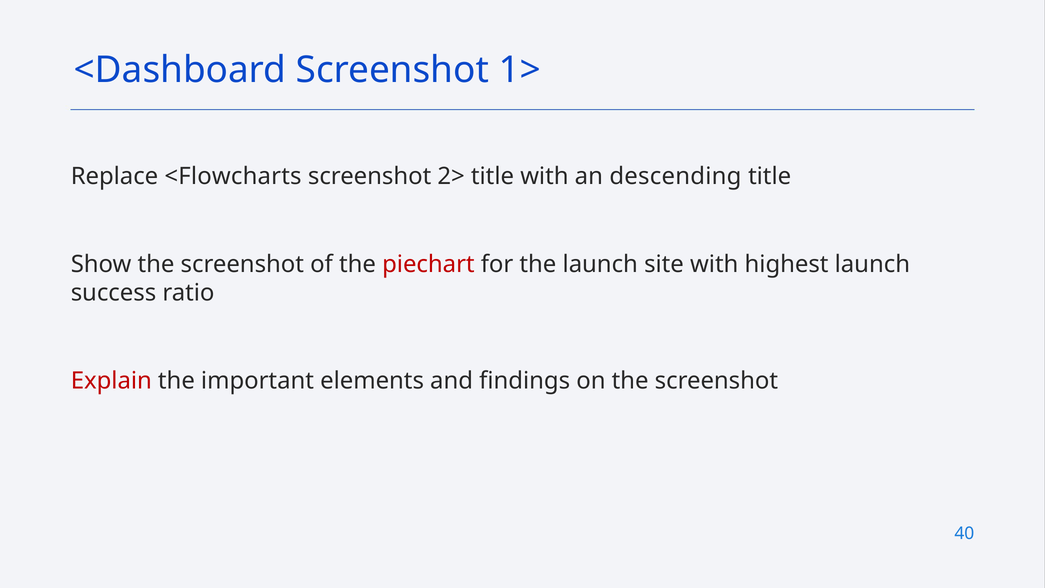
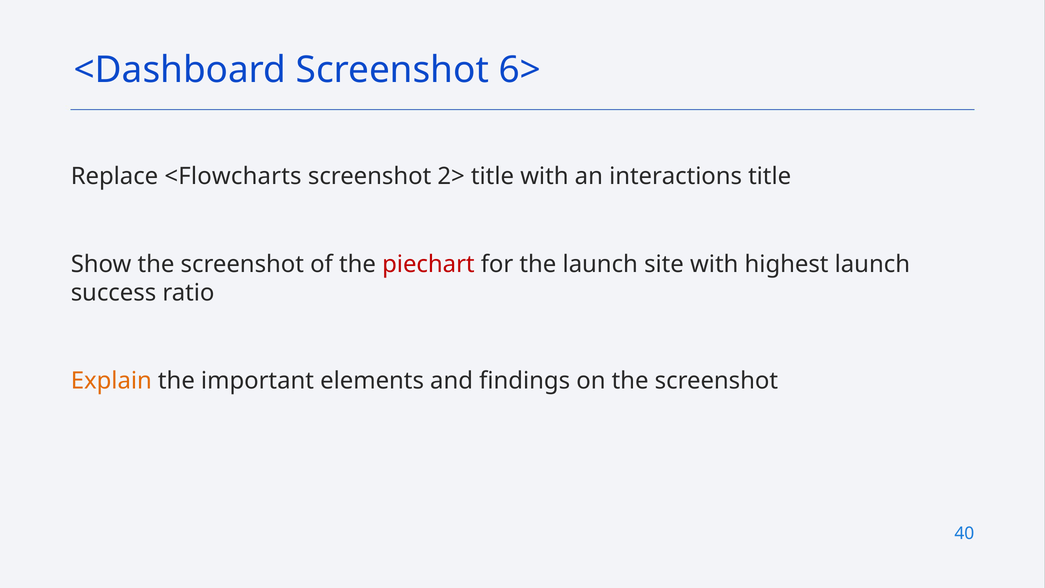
1>: 1> -> 6>
descending: descending -> interactions
Explain colour: red -> orange
